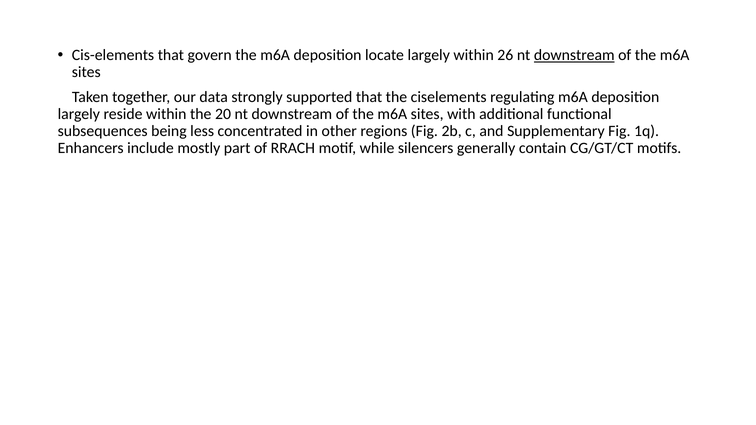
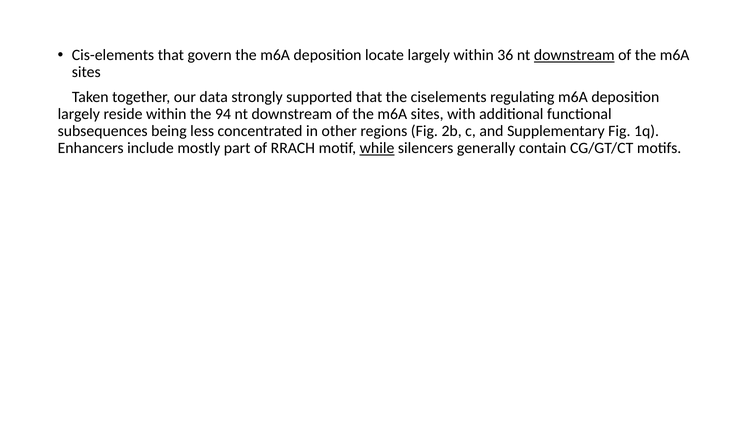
26: 26 -> 36
20: 20 -> 94
while underline: none -> present
